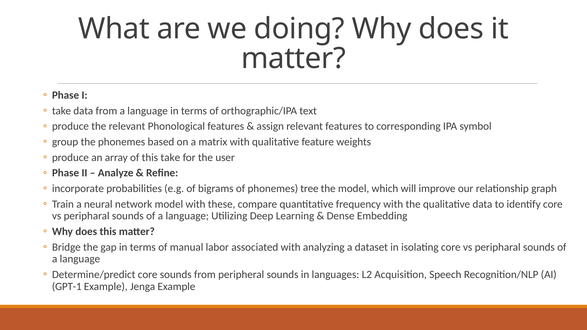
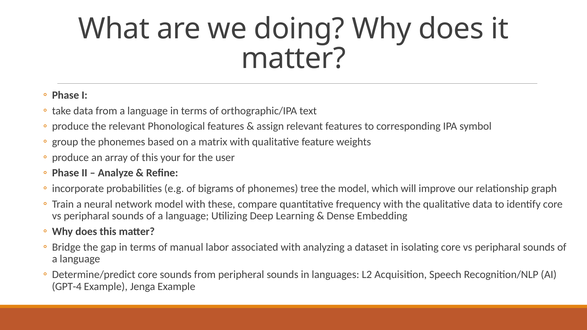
this take: take -> your
GPT-1: GPT-1 -> GPT-4
